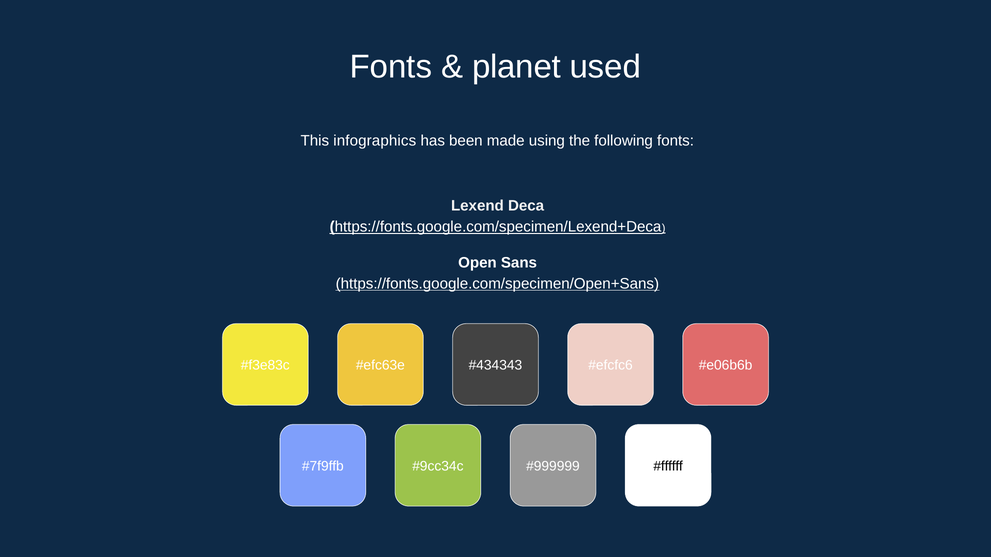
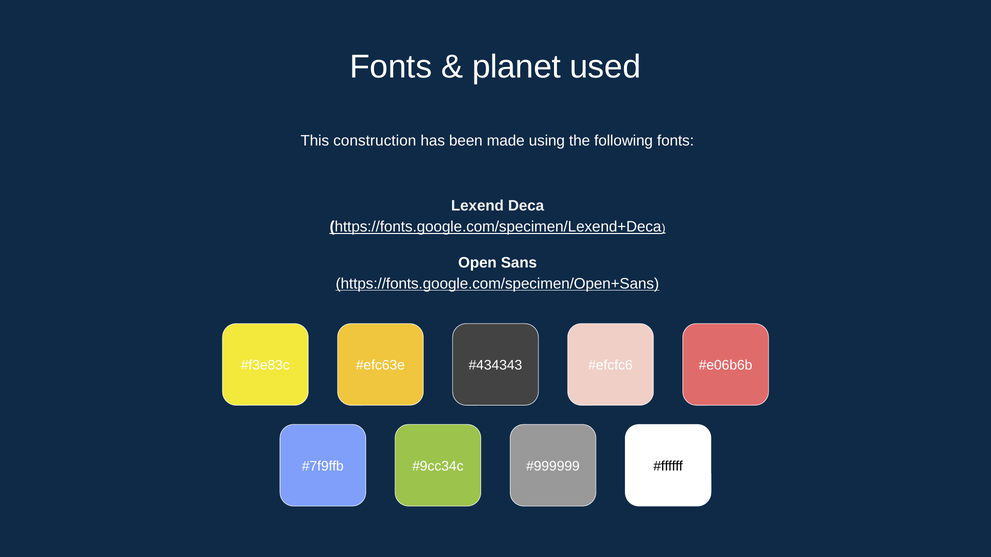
infographics: infographics -> construction
